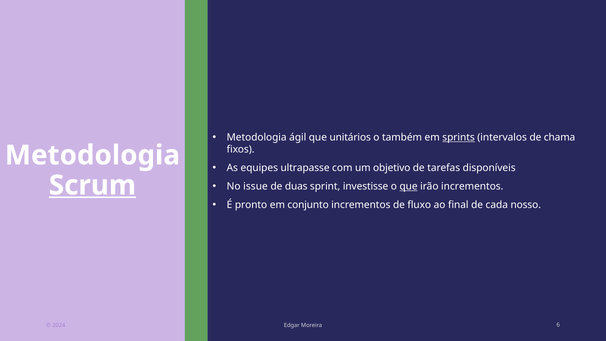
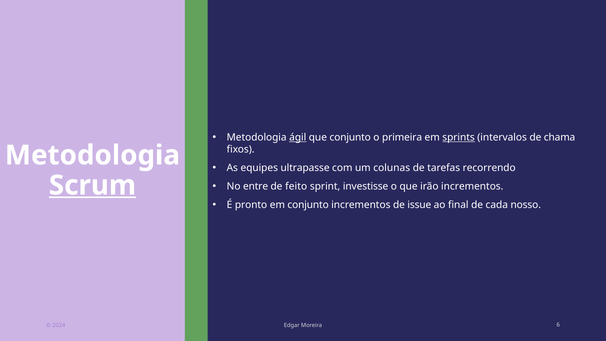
ágil underline: none -> present
que unitários: unitários -> conjunto
também: também -> primeira
objetivo: objetivo -> colunas
disponíveis: disponíveis -> recorrendo
issue: issue -> entre
duas: duas -> feito
que at (409, 186) underline: present -> none
fluxo: fluxo -> issue
